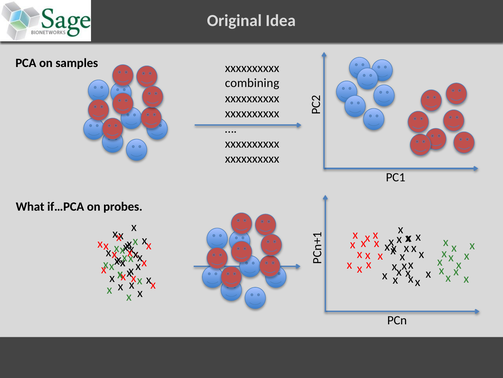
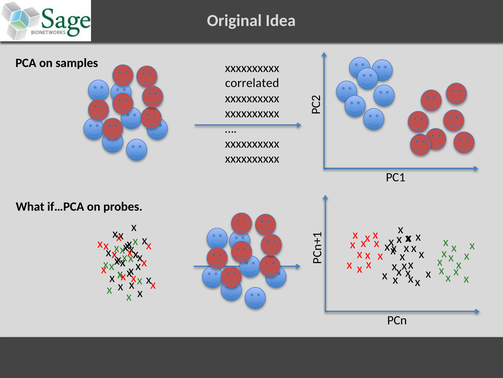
combining: combining -> correlated
